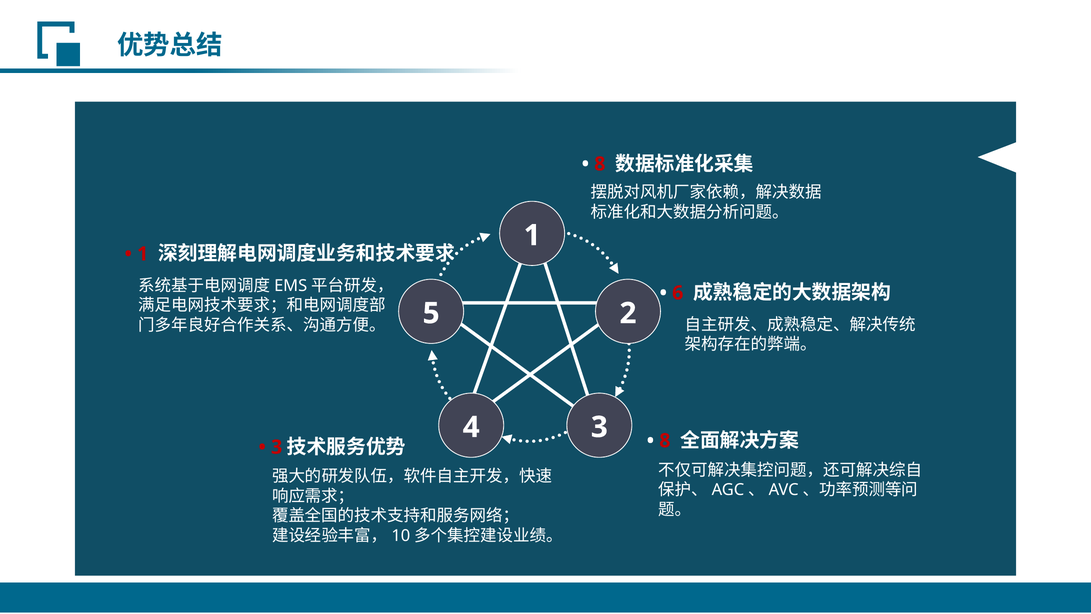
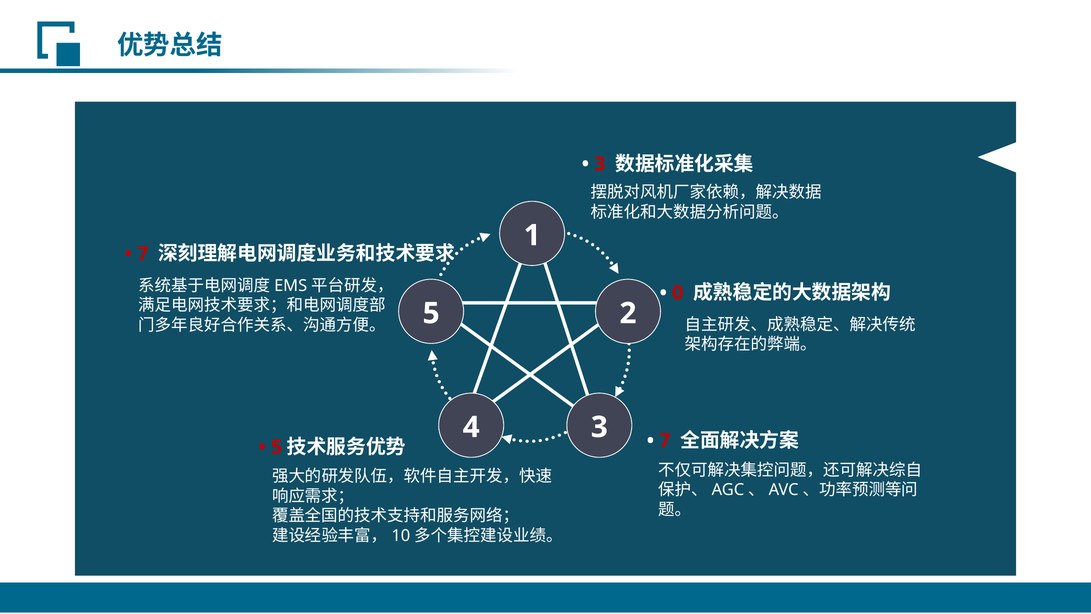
8 at (600, 164): 8 -> 3
1 at (143, 254): 1 -> 7
6: 6 -> 0
8 at (665, 440): 8 -> 7
3 at (277, 447): 3 -> 5
